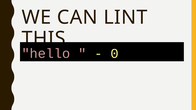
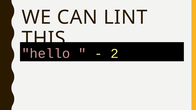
0: 0 -> 2
